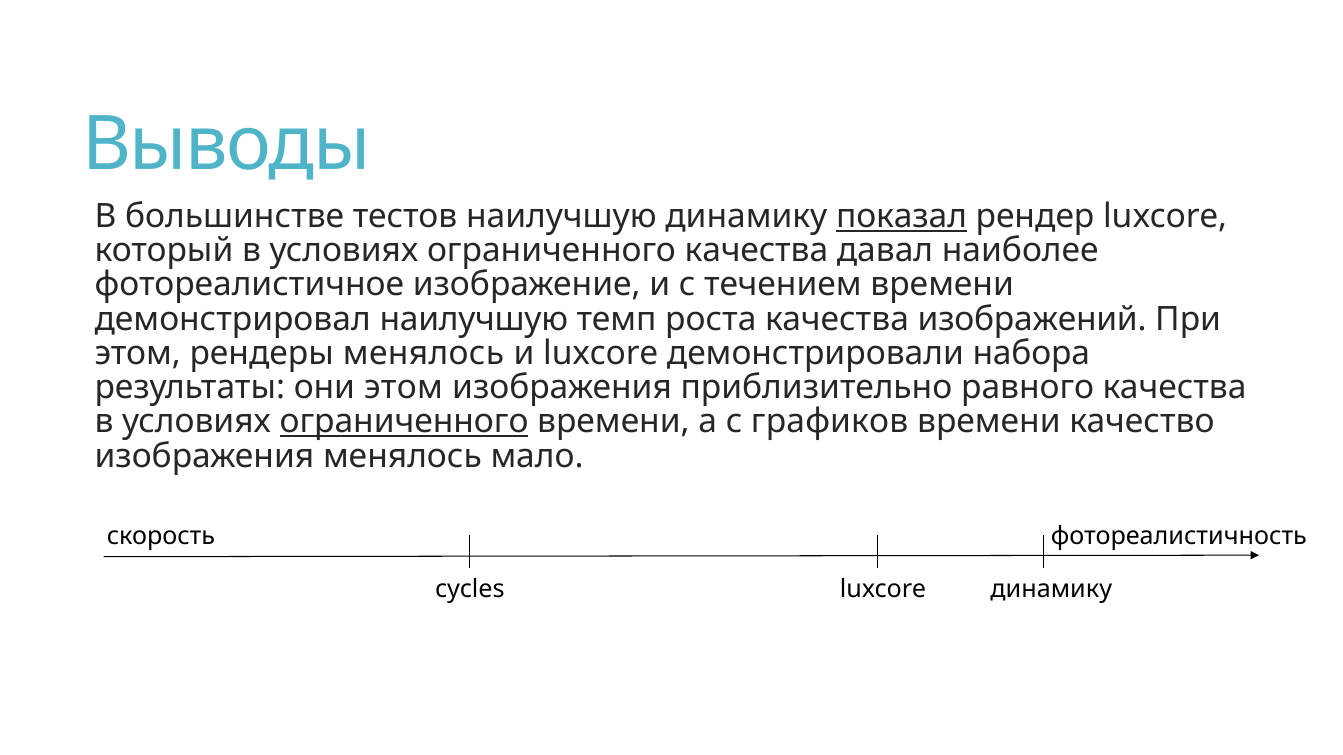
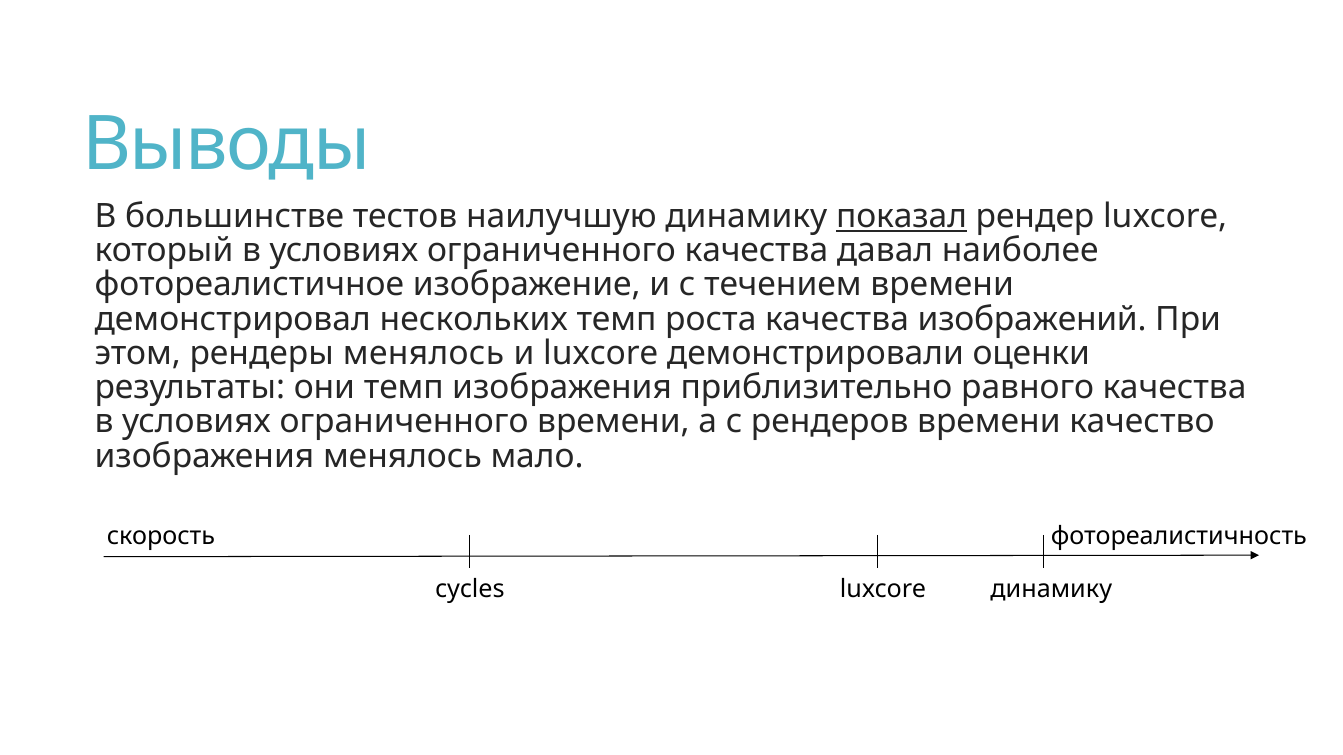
демонстрировал наилучшую: наилучшую -> нескольких
набора: набора -> оценки
они этом: этом -> темп
ограниченного at (404, 422) underline: present -> none
графиков: графиков -> рендеров
